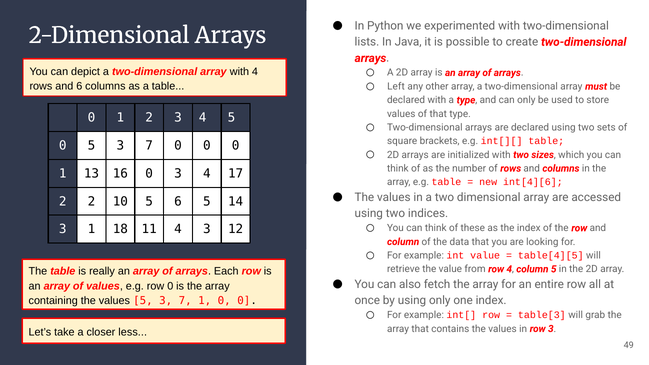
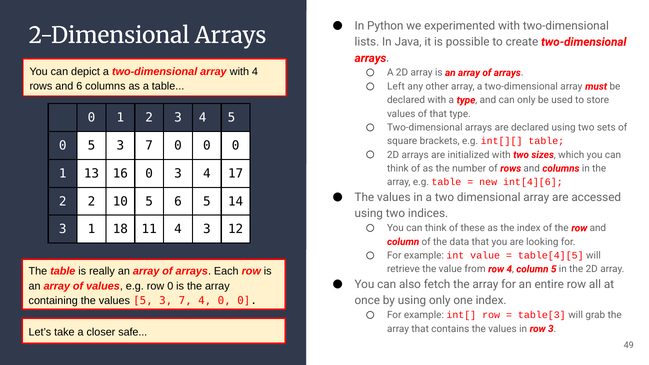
7 1: 1 -> 4
less: less -> safe
